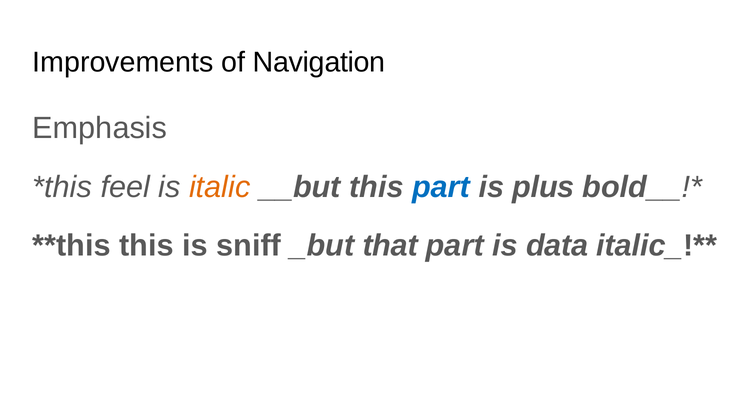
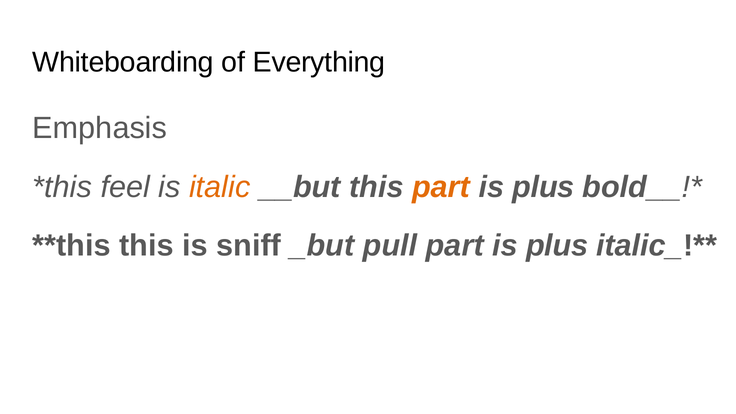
Improvements: Improvements -> Whiteboarding
Navigation: Navigation -> Everything
part at (441, 187) colour: blue -> orange
that: that -> pull
data at (557, 246): data -> plus
